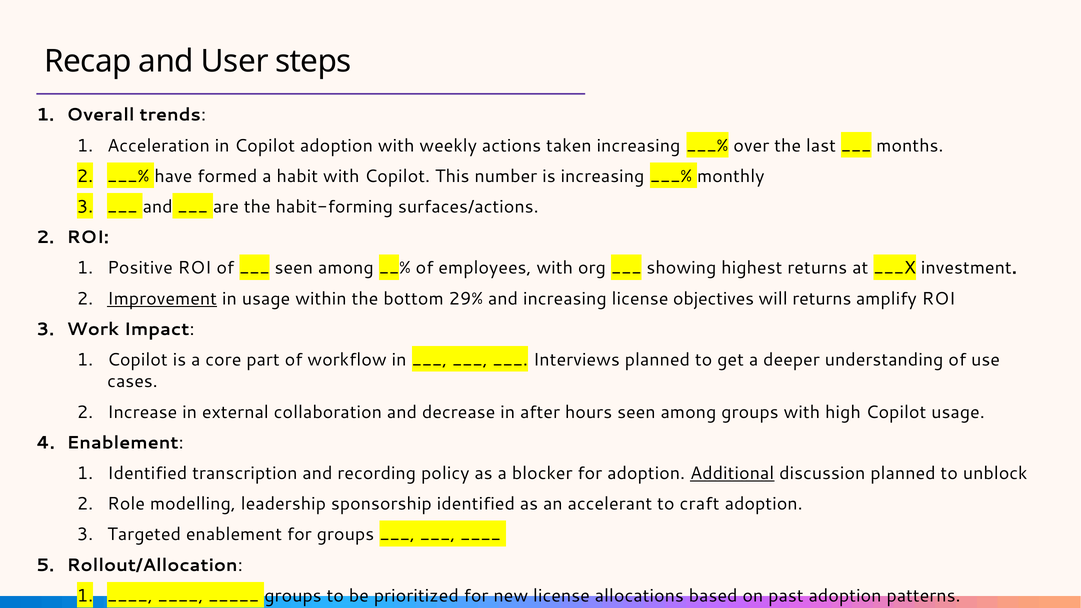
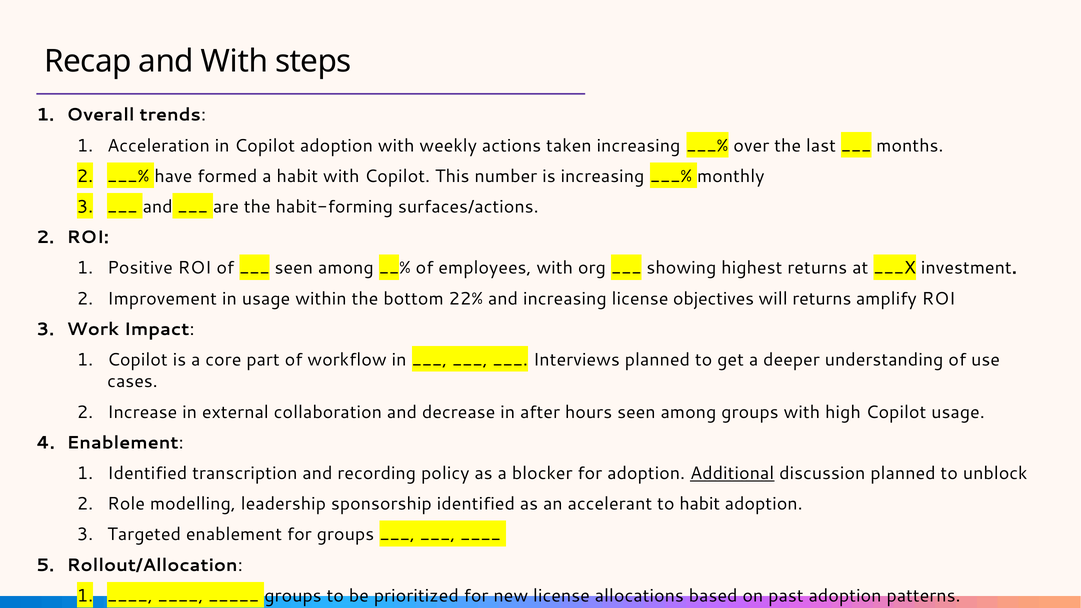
and User: User -> With
Improvement underline: present -> none
29%: 29% -> 22%
to craft: craft -> habit
